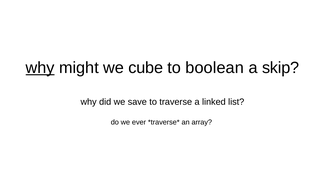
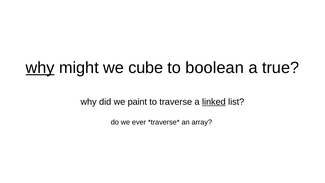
skip: skip -> true
save: save -> paint
linked underline: none -> present
